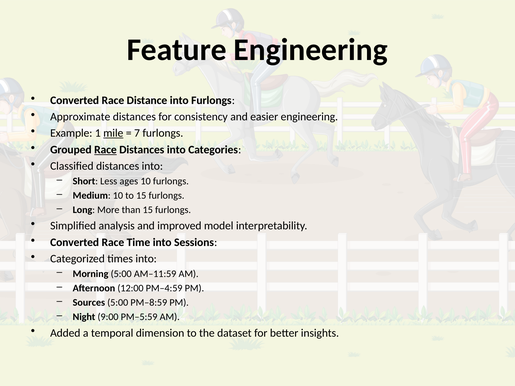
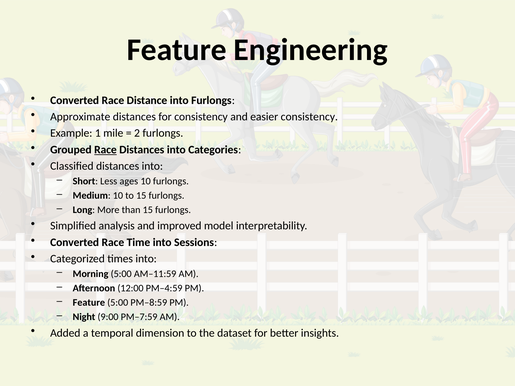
easier engineering: engineering -> consistency
mile underline: present -> none
7: 7 -> 2
Sources at (89, 303): Sources -> Feature
PM–5:59: PM–5:59 -> PM–7:59
